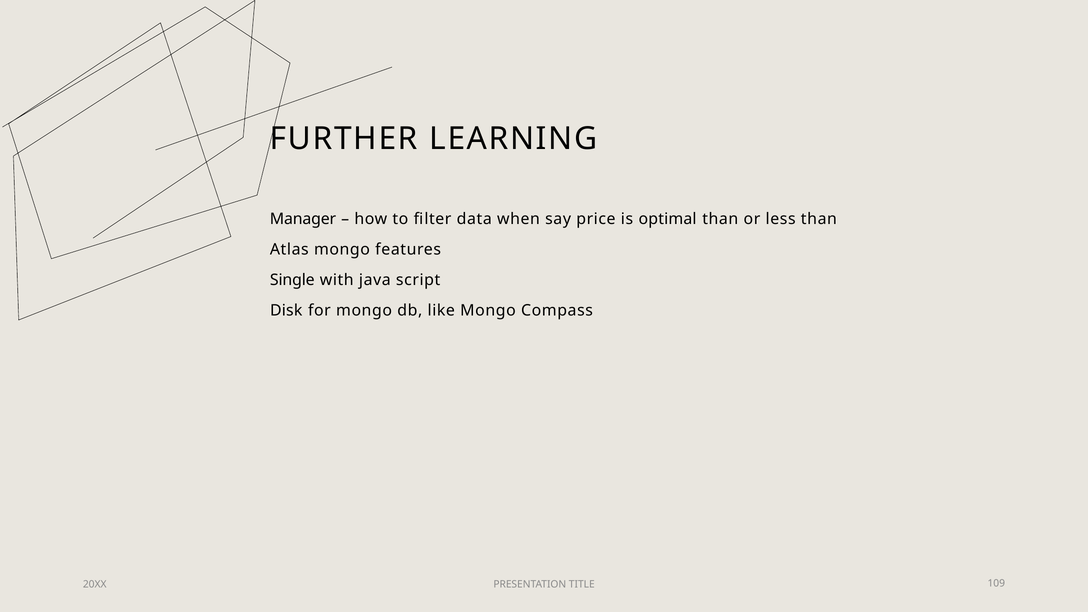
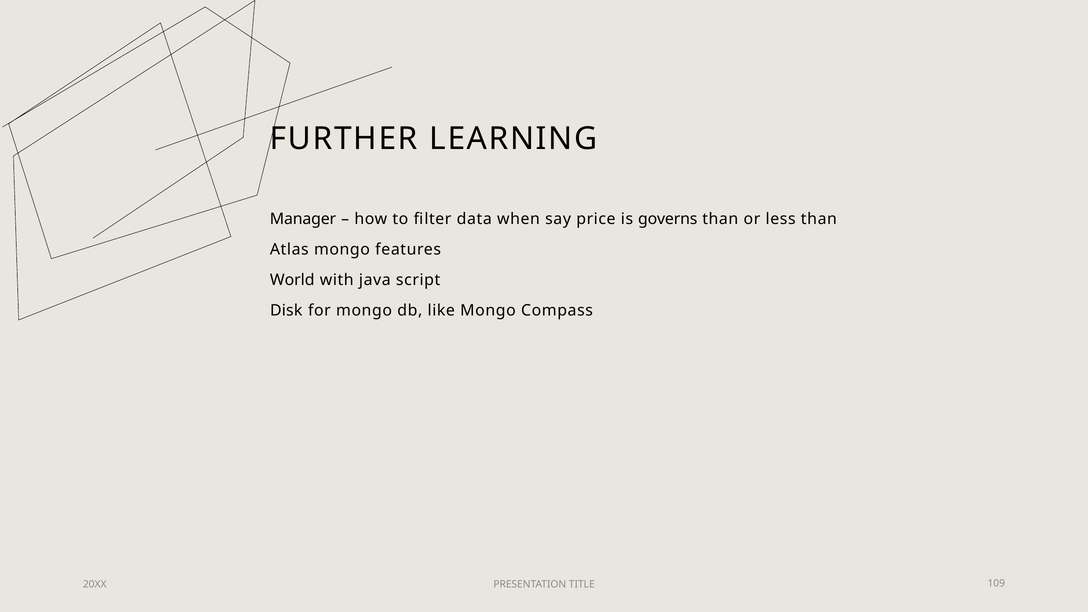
optimal: optimal -> governs
Single: Single -> World
